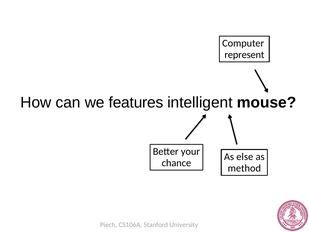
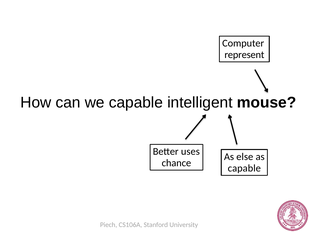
we features: features -> capable
your: your -> uses
method at (244, 168): method -> capable
